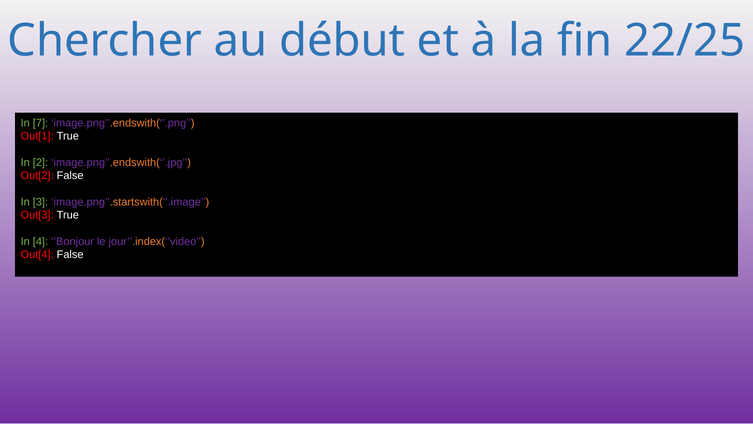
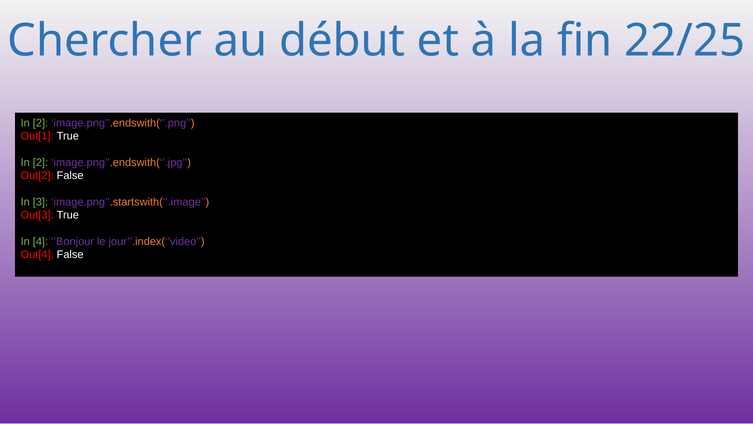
7 at (40, 123): 7 -> 2
